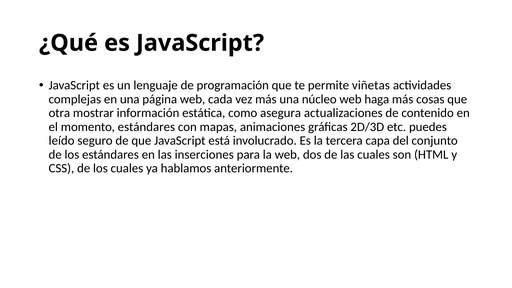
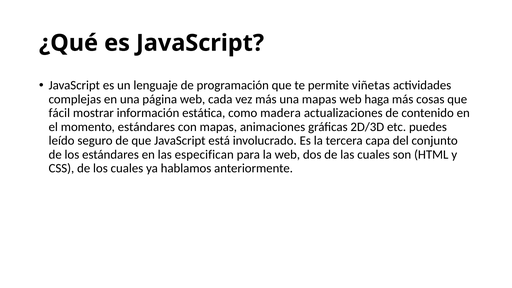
una núcleo: núcleo -> mapas
otra: otra -> fácil
asegura: asegura -> madera
inserciones: inserciones -> especifican
